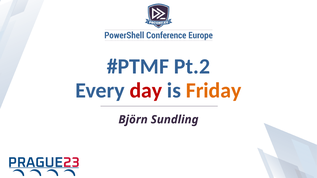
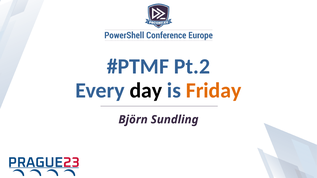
day colour: red -> black
